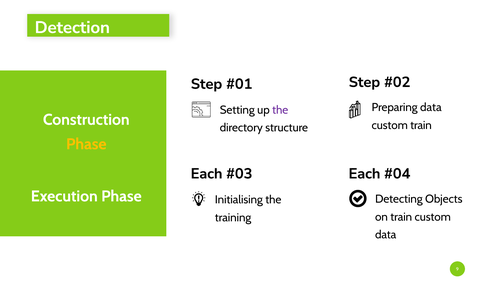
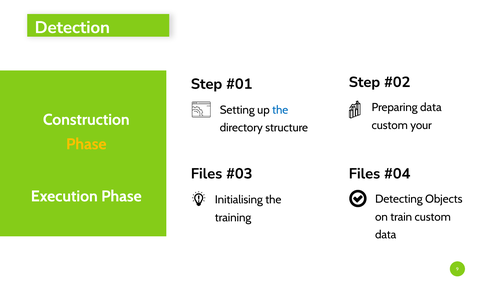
the at (280, 110) colour: purple -> blue
custom train: train -> your
Each at (207, 174): Each -> Files
Each at (365, 174): Each -> Files
